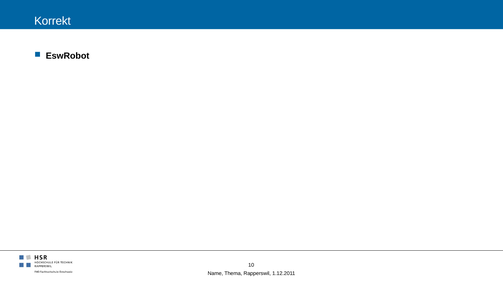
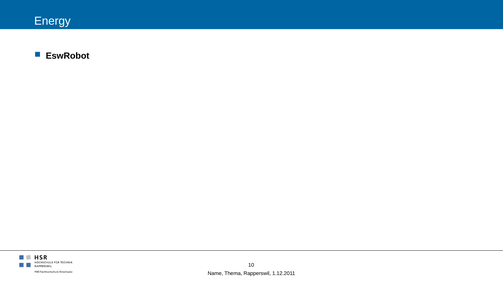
Korrekt: Korrekt -> Energy
